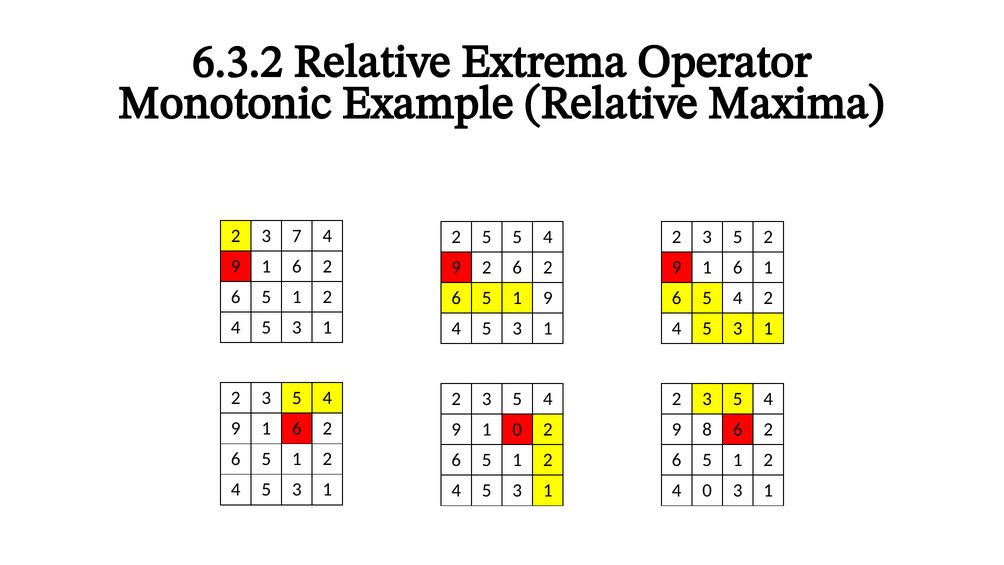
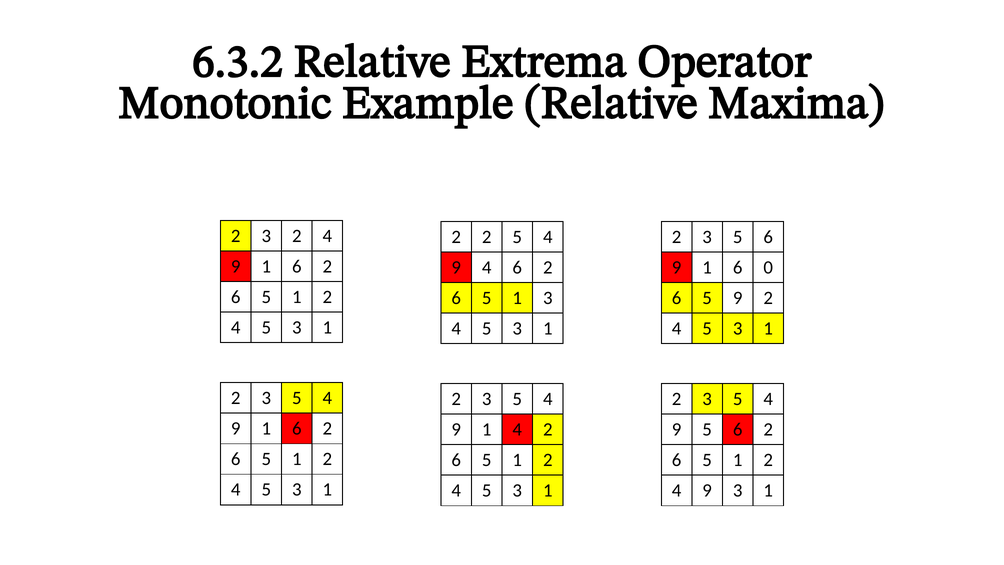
3 7: 7 -> 2
2 5: 5 -> 2
3 5 2: 2 -> 6
9 2: 2 -> 4
6 1: 1 -> 0
1 9: 9 -> 3
6 5 4: 4 -> 9
1 0: 0 -> 4
9 8: 8 -> 5
0 at (707, 490): 0 -> 9
